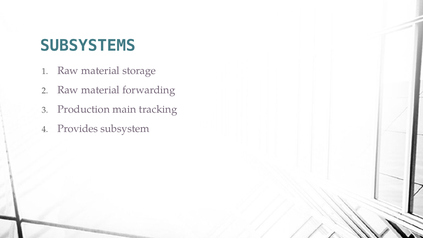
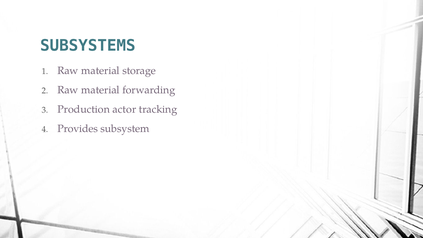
main: main -> actor
